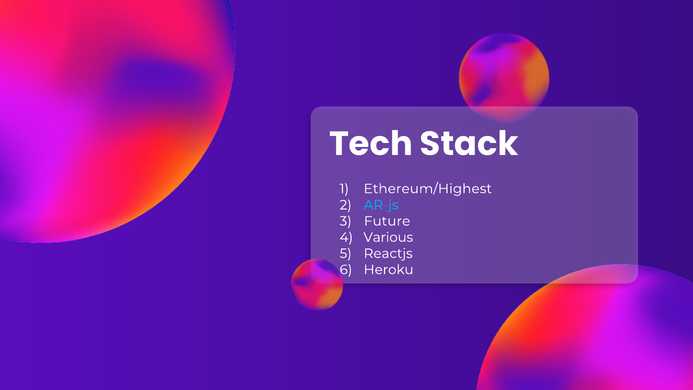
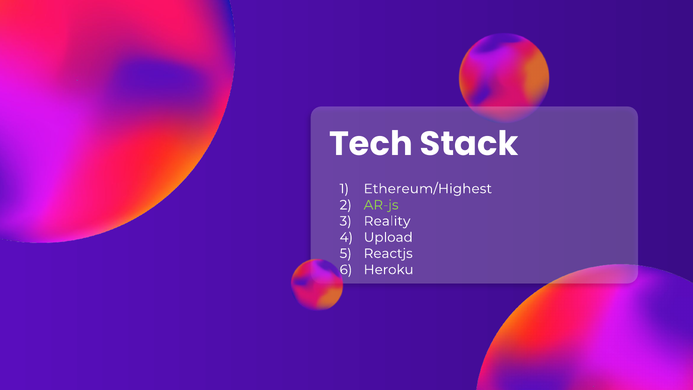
AR-js colour: light blue -> light green
Future: Future -> Reality
Various: Various -> Upload
